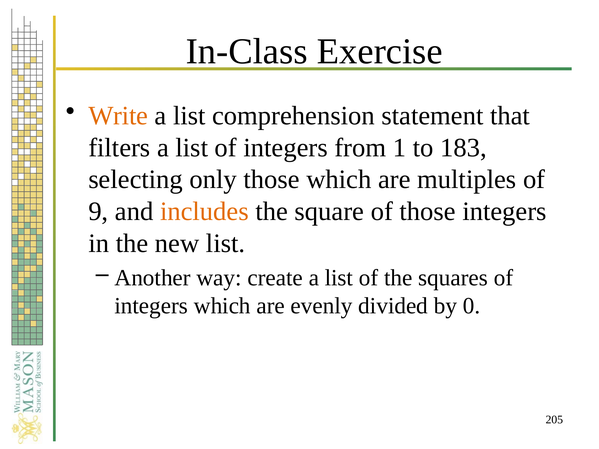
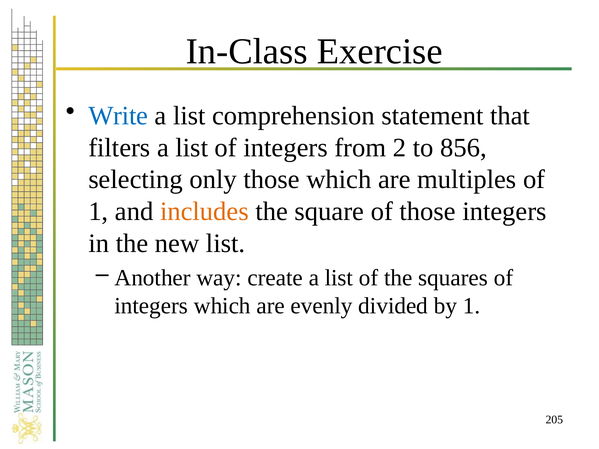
Write colour: orange -> blue
1: 1 -> 2
183: 183 -> 856
9 at (98, 212): 9 -> 1
by 0: 0 -> 1
